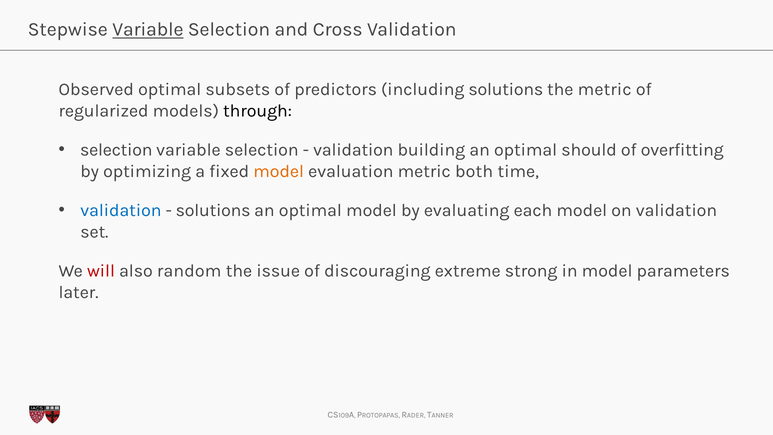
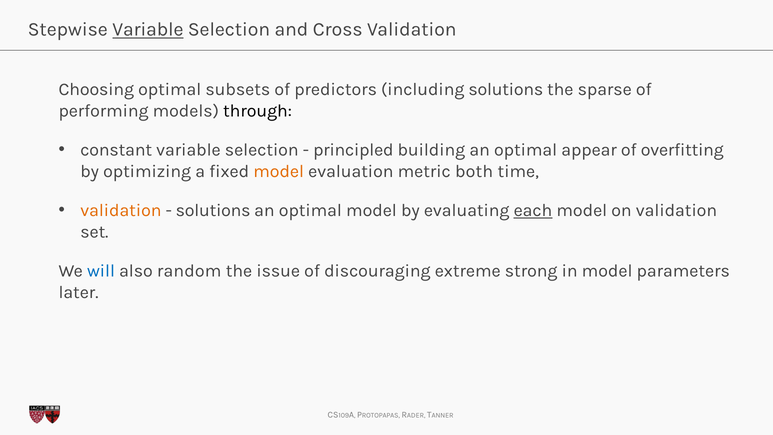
Observed: Observed -> Choosing
the metric: metric -> sparse
regularized: regularized -> performing
selection at (116, 150): selection -> constant
validation at (353, 150): validation -> principled
should: should -> appear
validation at (121, 210) colour: blue -> orange
each underline: none -> present
will colour: red -> blue
